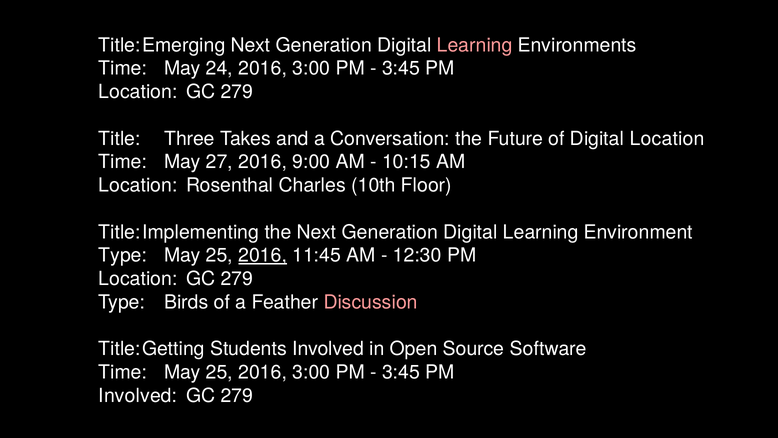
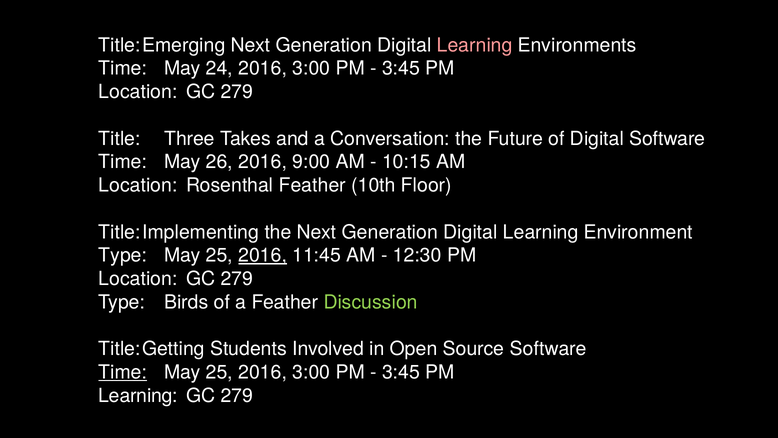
Digital Location: Location -> Software
27: 27 -> 26
Rosenthal Charles: Charles -> Feather
Discussion colour: pink -> light green
Time at (123, 372) underline: none -> present
Involved at (138, 395): Involved -> Learning
